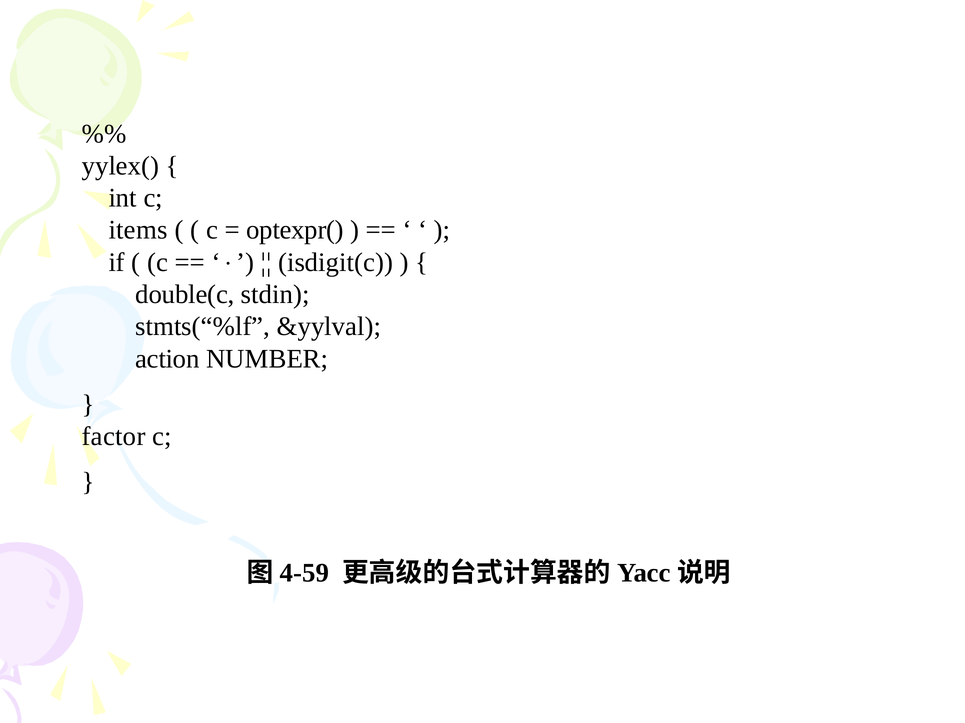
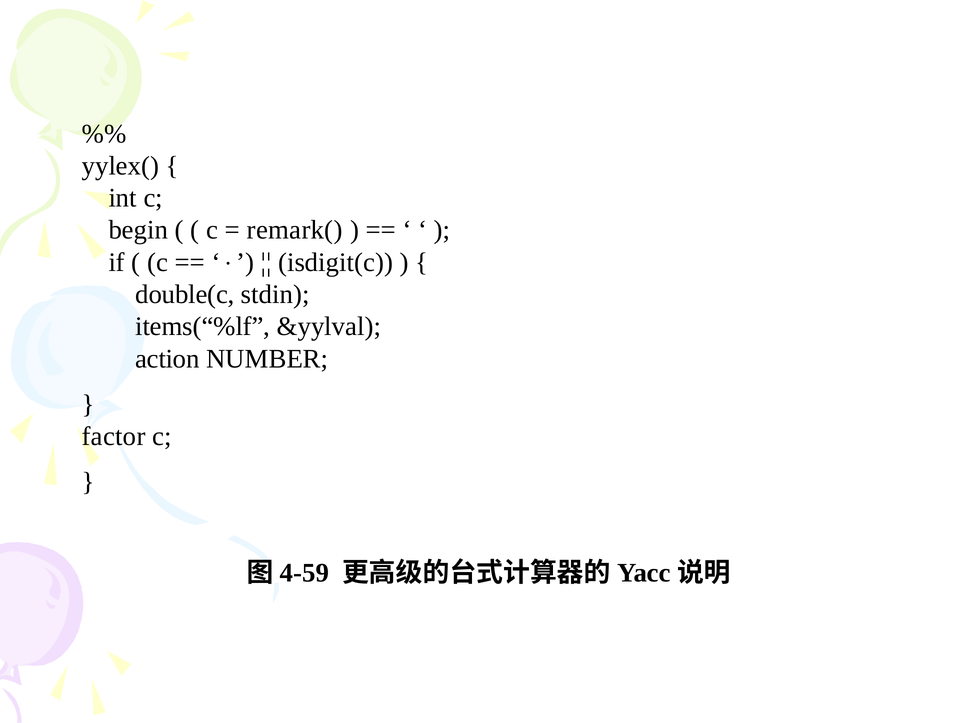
items: items -> begin
optexpr(: optexpr( -> remark(
stmts(“%lf: stmts(“%lf -> items(“%lf
